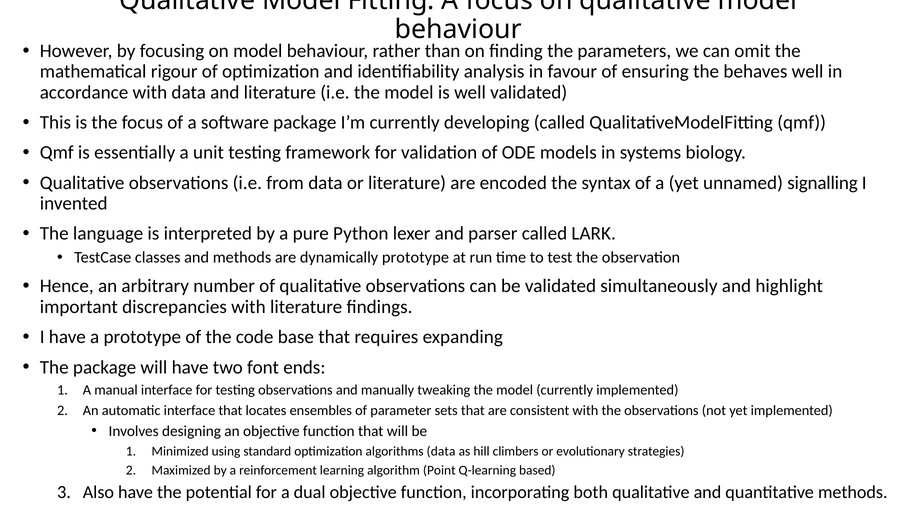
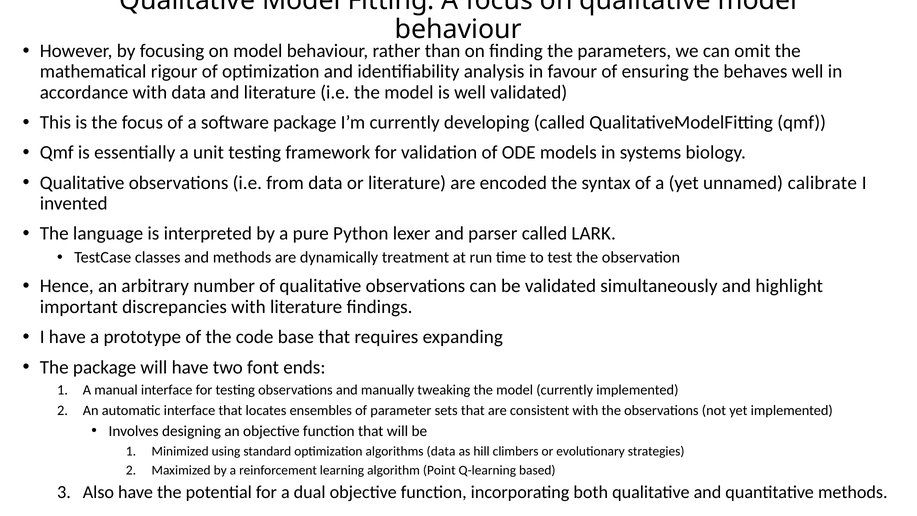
signalling: signalling -> calibrate
dynamically prototype: prototype -> treatment
